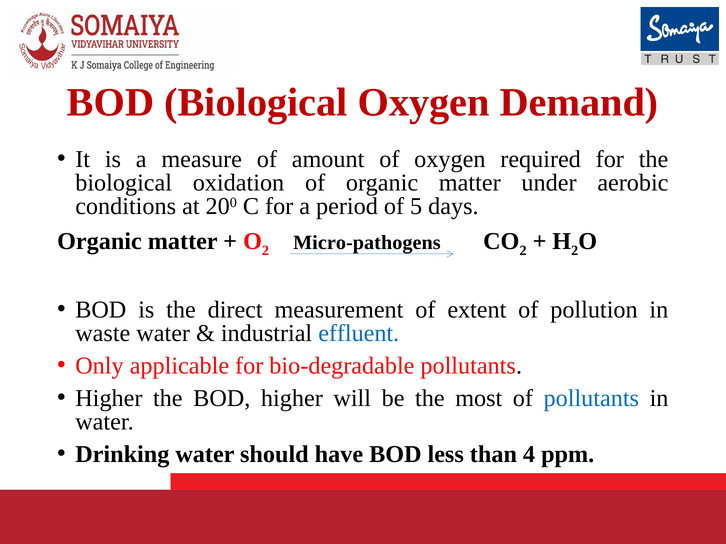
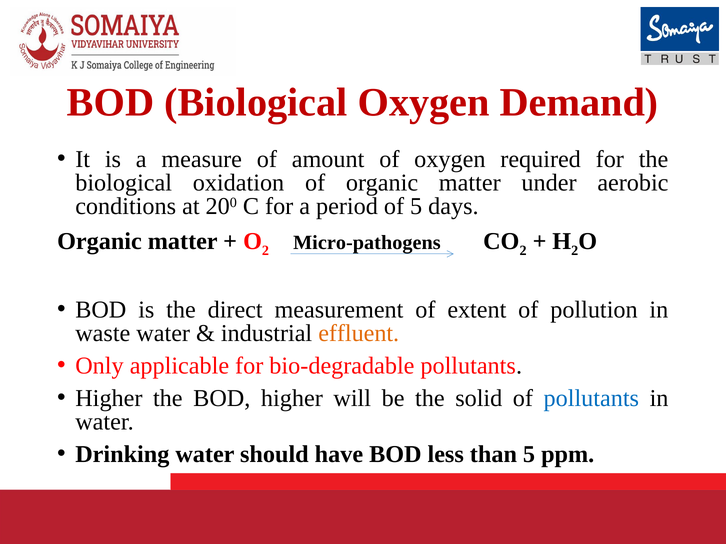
effluent colour: blue -> orange
most: most -> solid
than 4: 4 -> 5
